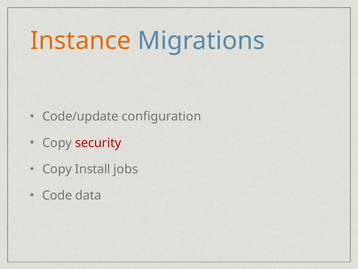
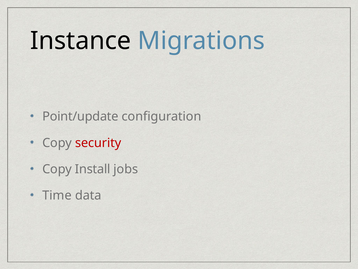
Instance colour: orange -> black
Code/update: Code/update -> Point/update
Code: Code -> Time
